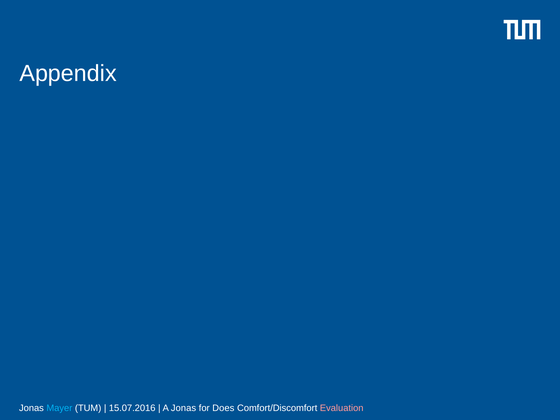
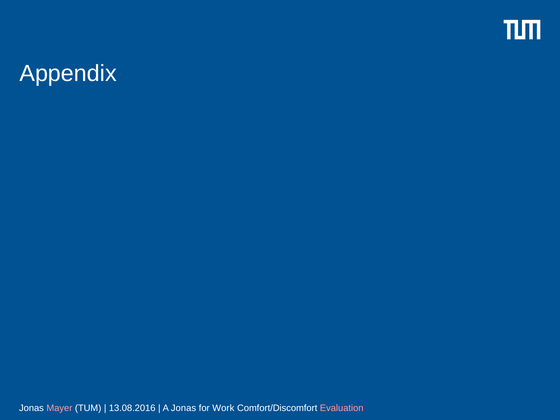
Mayer colour: light blue -> pink
15.07.2016: 15.07.2016 -> 13.08.2016
Does: Does -> Work
